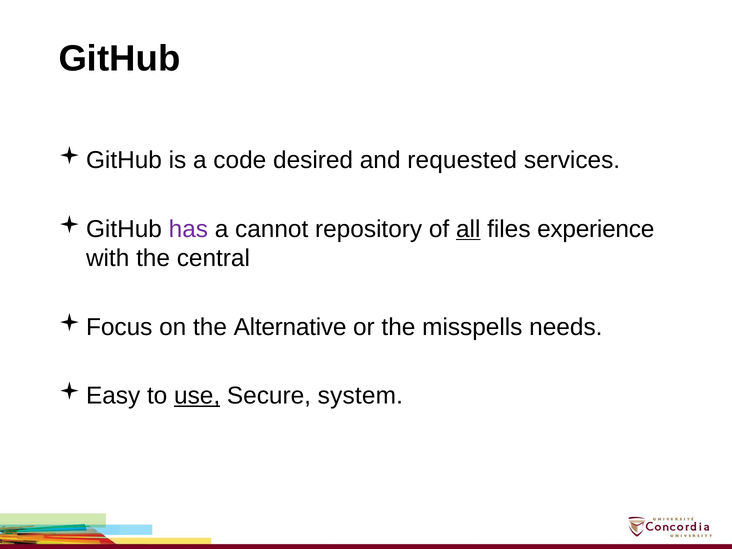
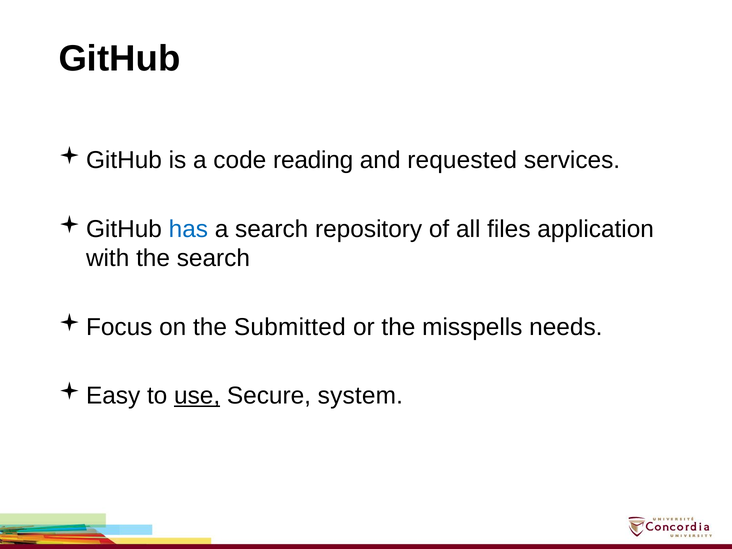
desired: desired -> reading
has colour: purple -> blue
a cannot: cannot -> search
all underline: present -> none
experience: experience -> application
the central: central -> search
Alternative: Alternative -> Submitted
